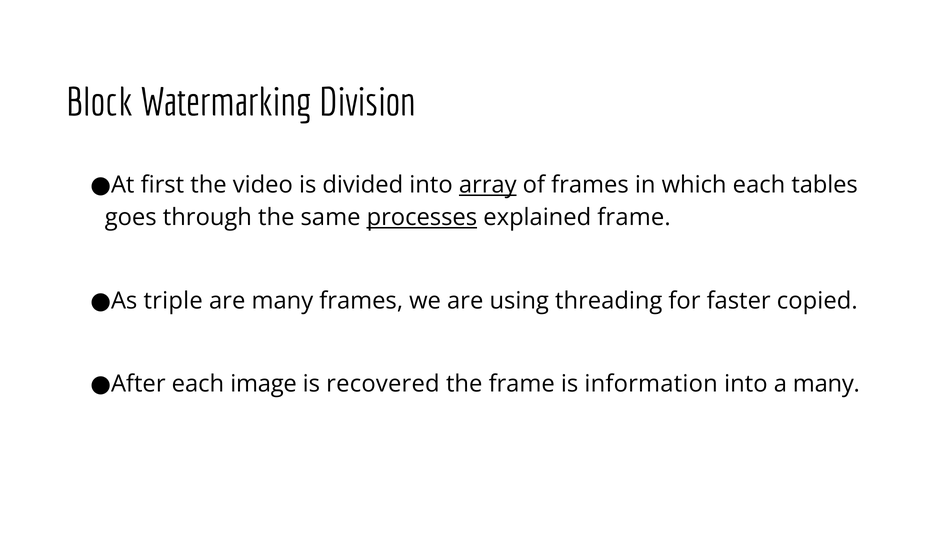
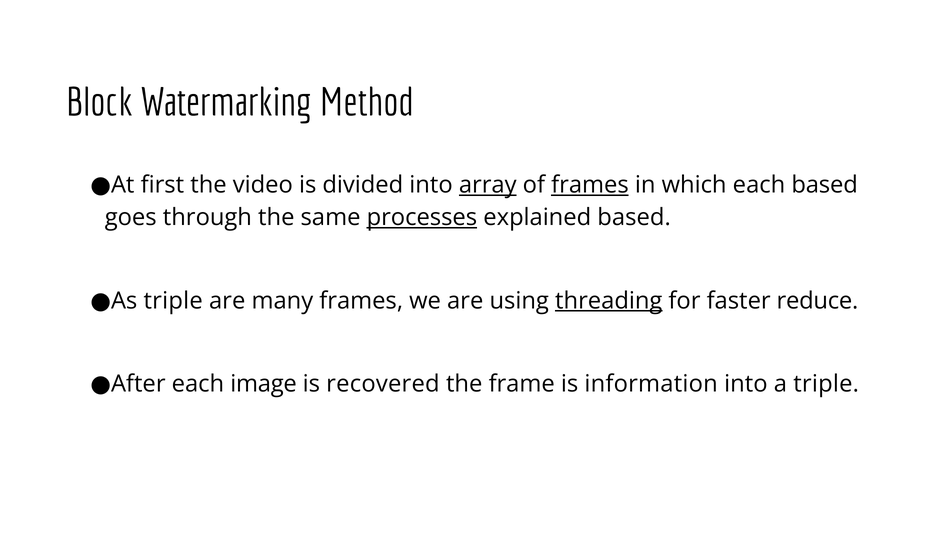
Division: Division -> Method
frames at (590, 185) underline: none -> present
each tables: tables -> based
explained frame: frame -> based
threading underline: none -> present
copied: copied -> reduce
a many: many -> triple
